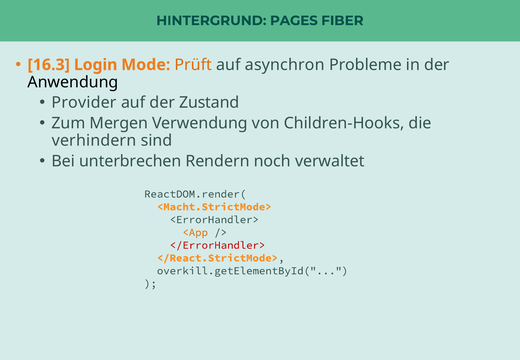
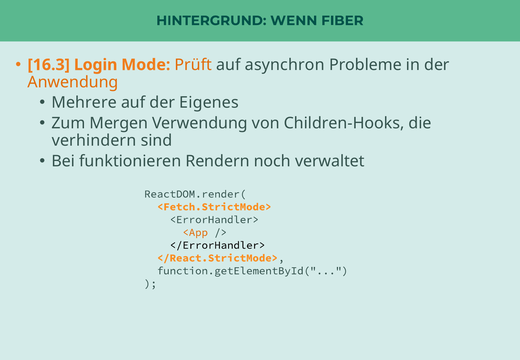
PAGES: PAGES -> WENN
Anwendung colour: black -> orange
Provider: Provider -> Mehrere
Zustand: Zustand -> Eigenes
unterbrechen: unterbrechen -> funktionieren
<Macht.StrictMode>: <Macht.StrictMode> -> <Fetch.StrictMode>
</ErrorHandler> colour: red -> black
overkill.getElementById(: overkill.getElementById( -> function.getElementById(
